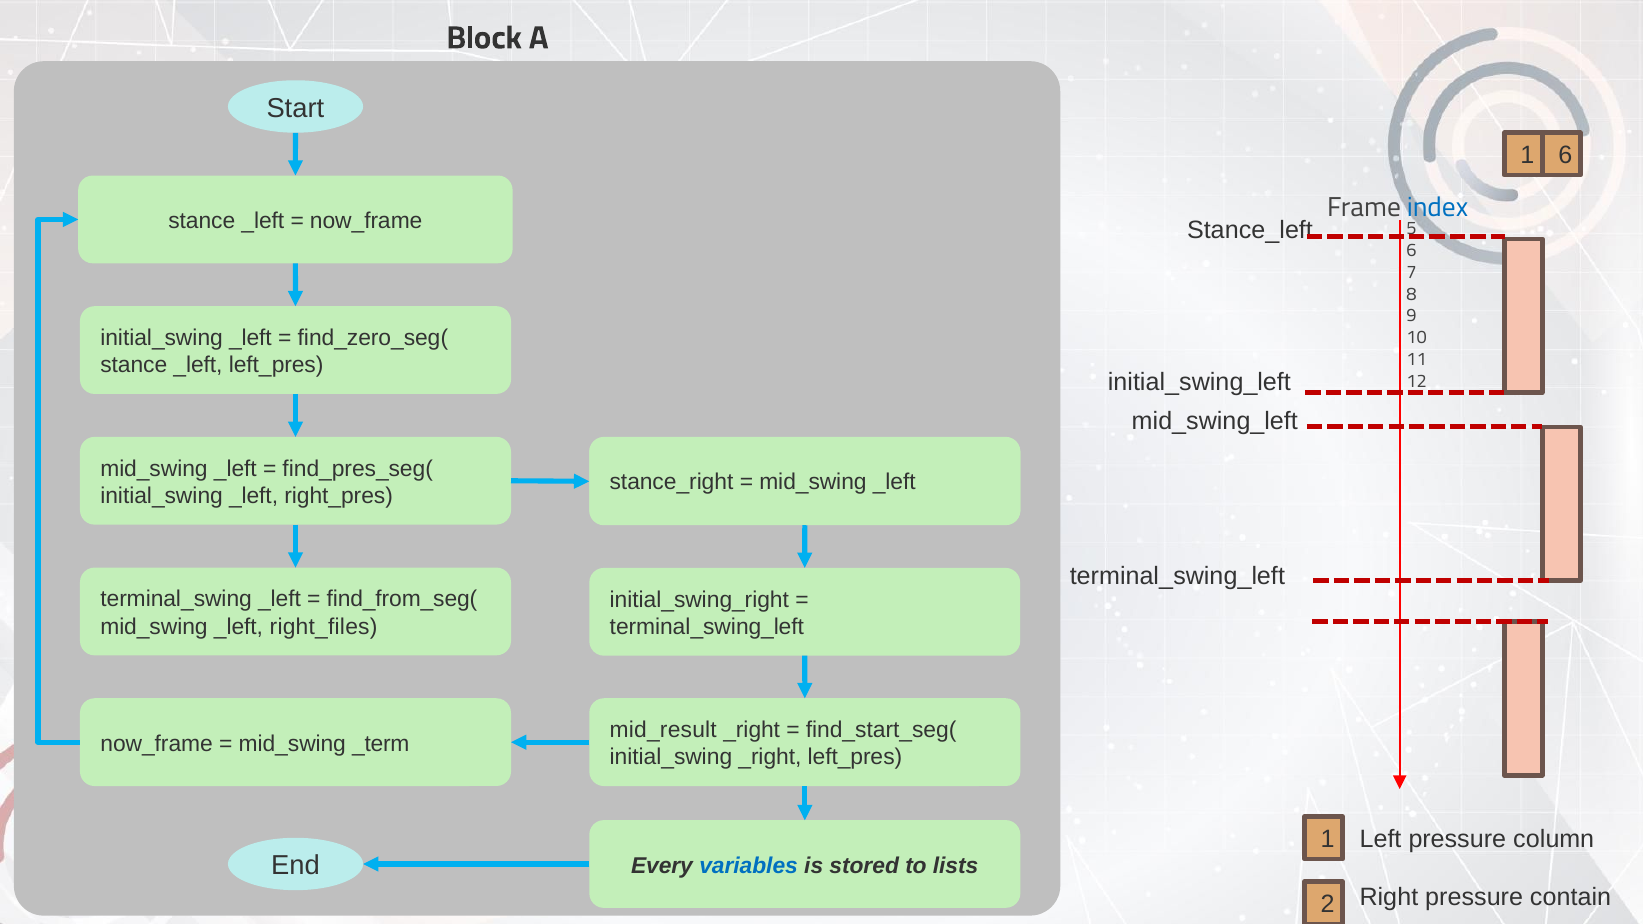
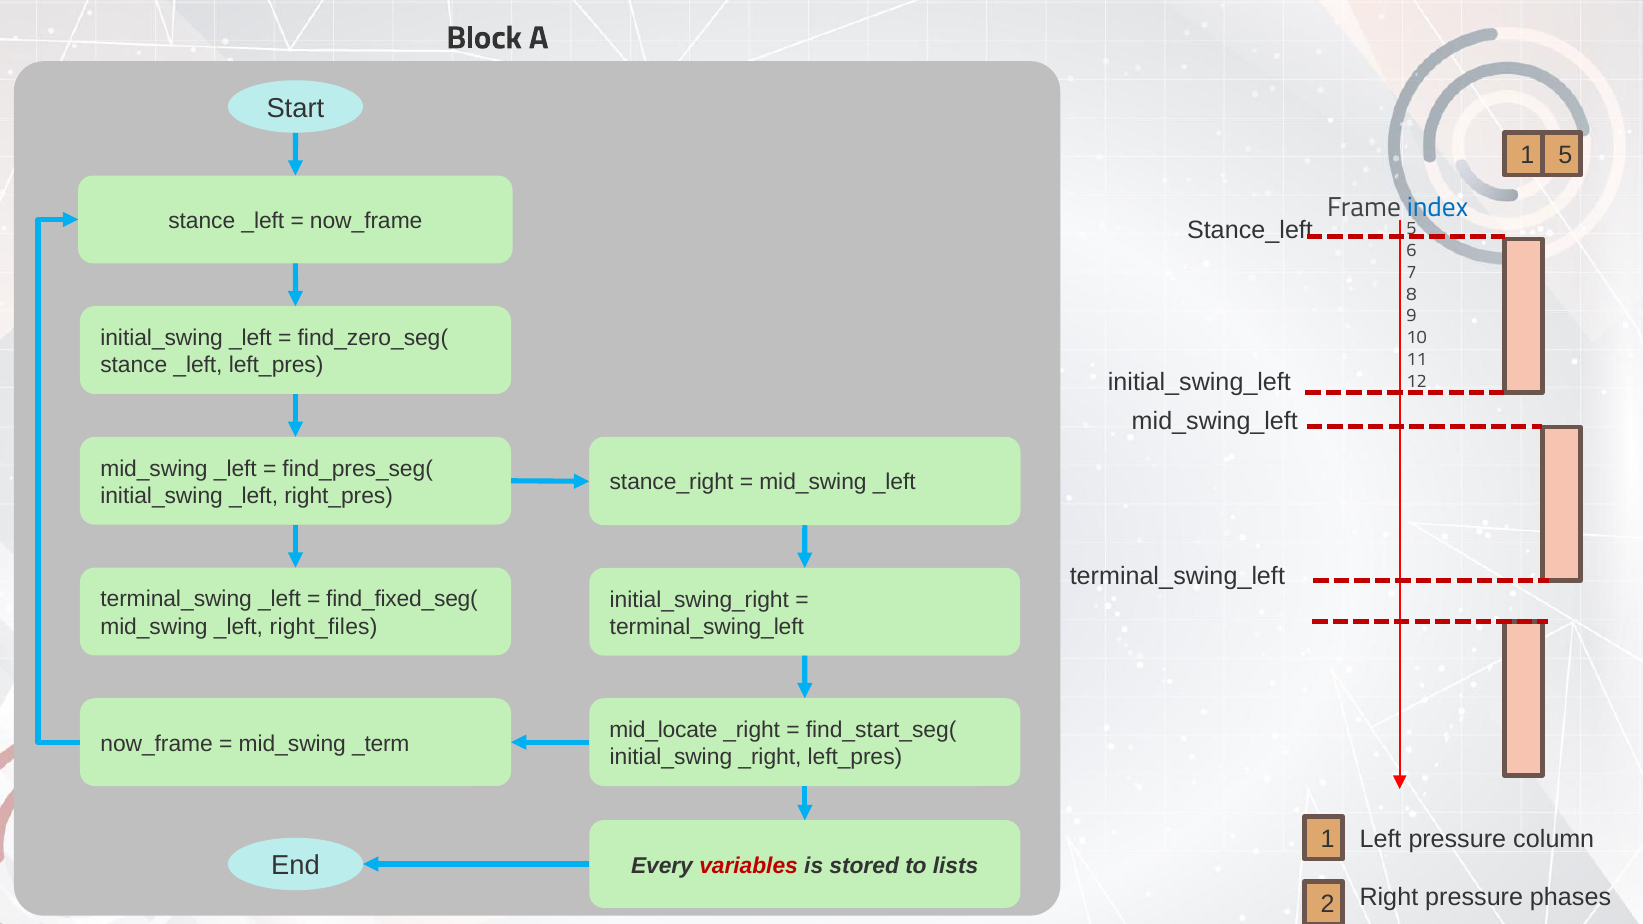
1 6: 6 -> 5
find_from_seg(: find_from_seg( -> find_fixed_seg(
mid_result: mid_result -> mid_locate
variables colour: blue -> red
contain: contain -> phases
